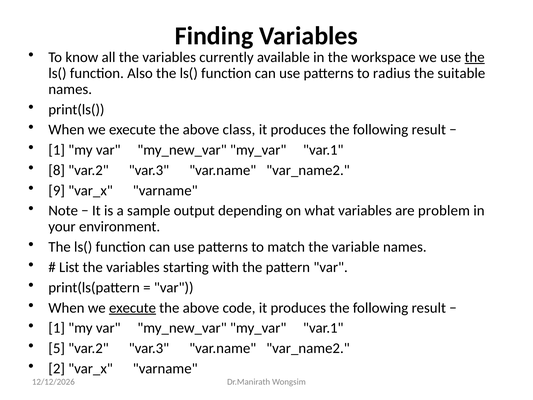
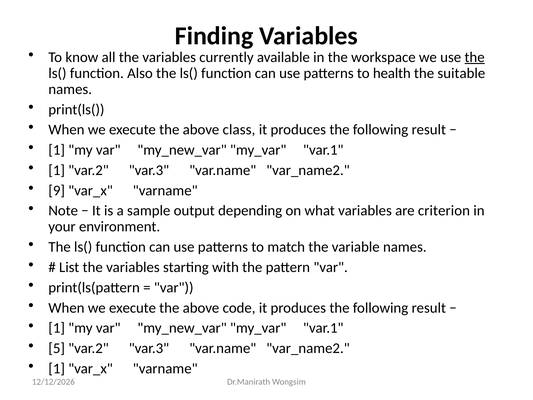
radius: radius -> health
8 at (57, 170): 8 -> 1
problem: problem -> criterion
execute at (132, 308) underline: present -> none
2 at (57, 368): 2 -> 1
